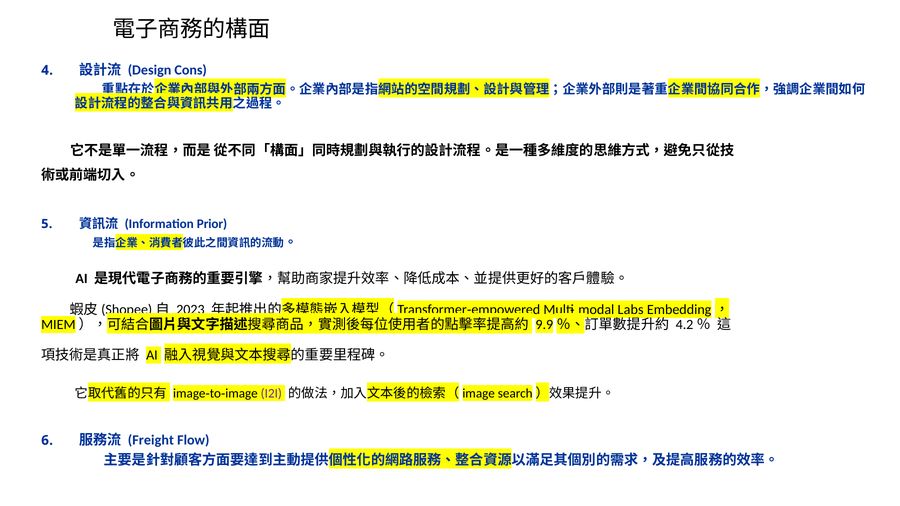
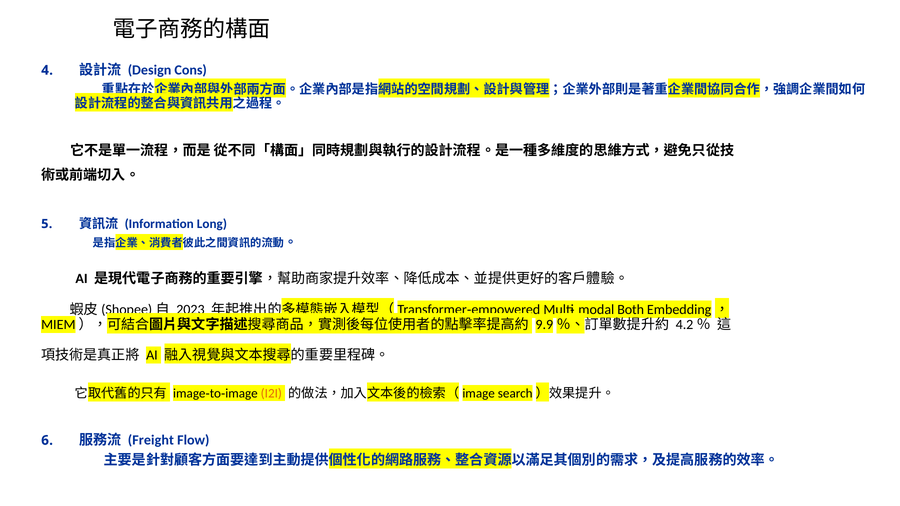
Prior: Prior -> Long
Labs: Labs -> Both
I2I colour: purple -> orange
